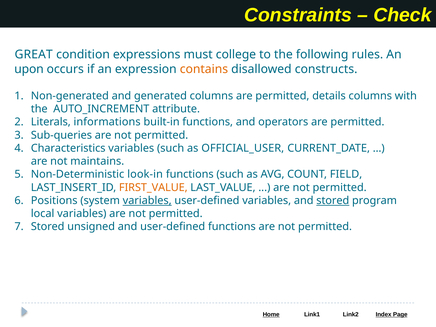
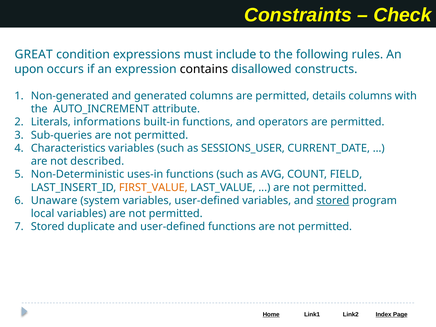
college: college -> include
contains colour: orange -> black
OFFICIAL_USER: OFFICIAL_USER -> SESSIONS_USER
maintains: maintains -> described
look-in: look-in -> uses-in
Positions: Positions -> Unaware
variables at (147, 201) underline: present -> none
unsigned: unsigned -> duplicate
